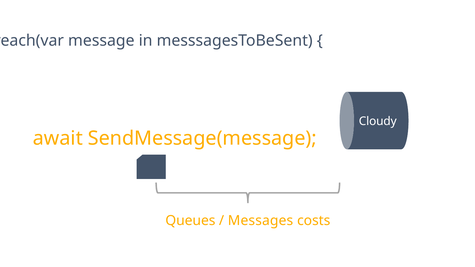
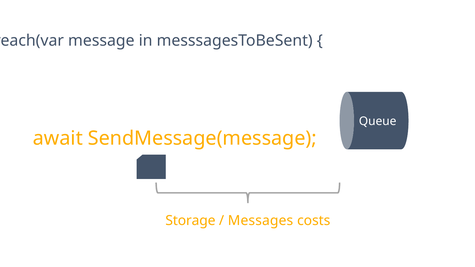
Cloudy: Cloudy -> Queue
Queues: Queues -> Storage
